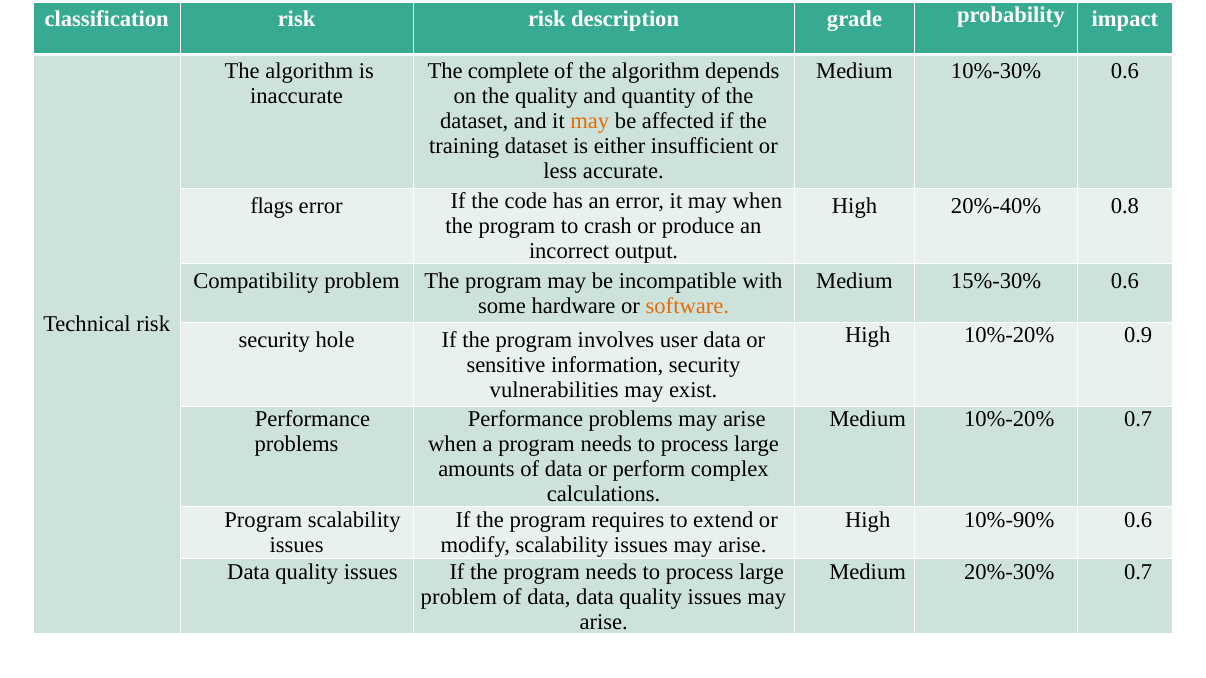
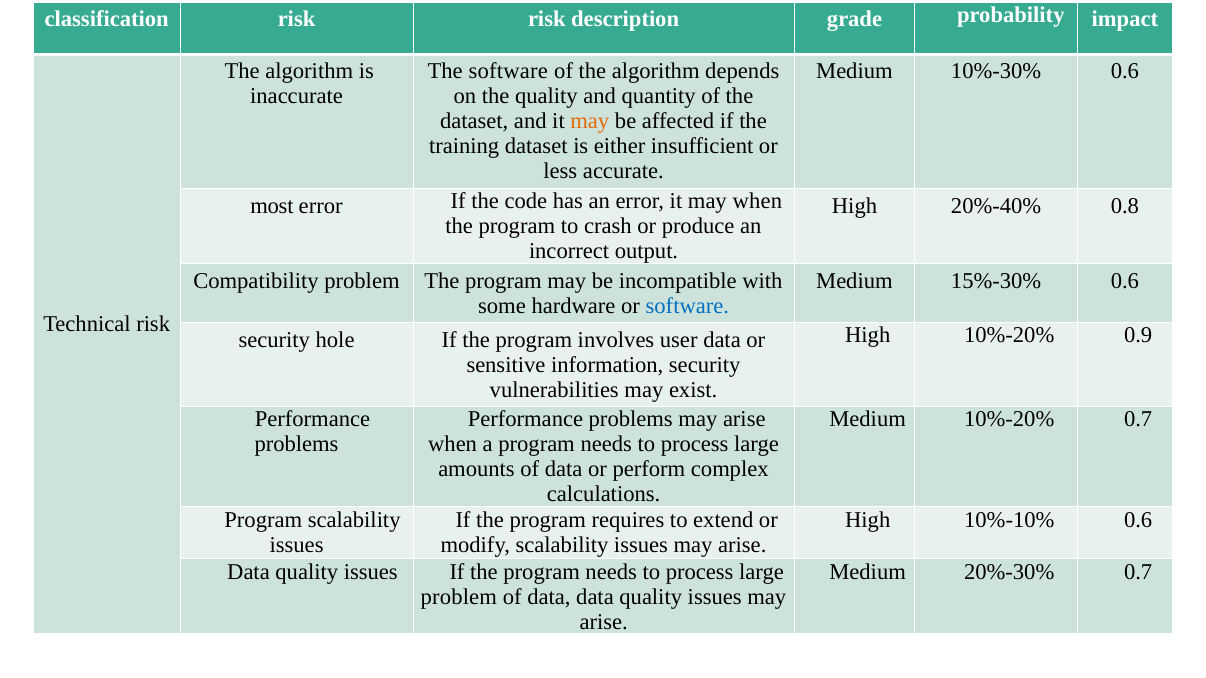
The complete: complete -> software
flags: flags -> most
software at (687, 306) colour: orange -> blue
10%-90%: 10%-90% -> 10%-10%
